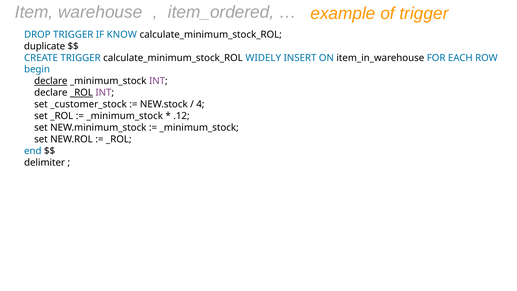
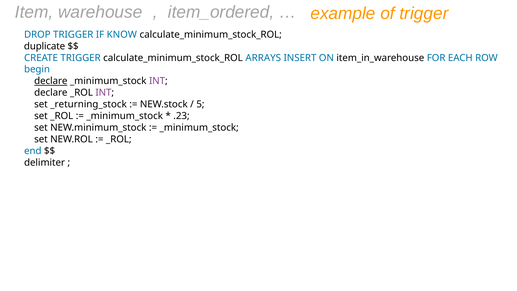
WIDELY: WIDELY -> ARRAYS
_ROL at (81, 93) underline: present -> none
_customer_stock: _customer_stock -> _returning_stock
4: 4 -> 5
.12: .12 -> .23
